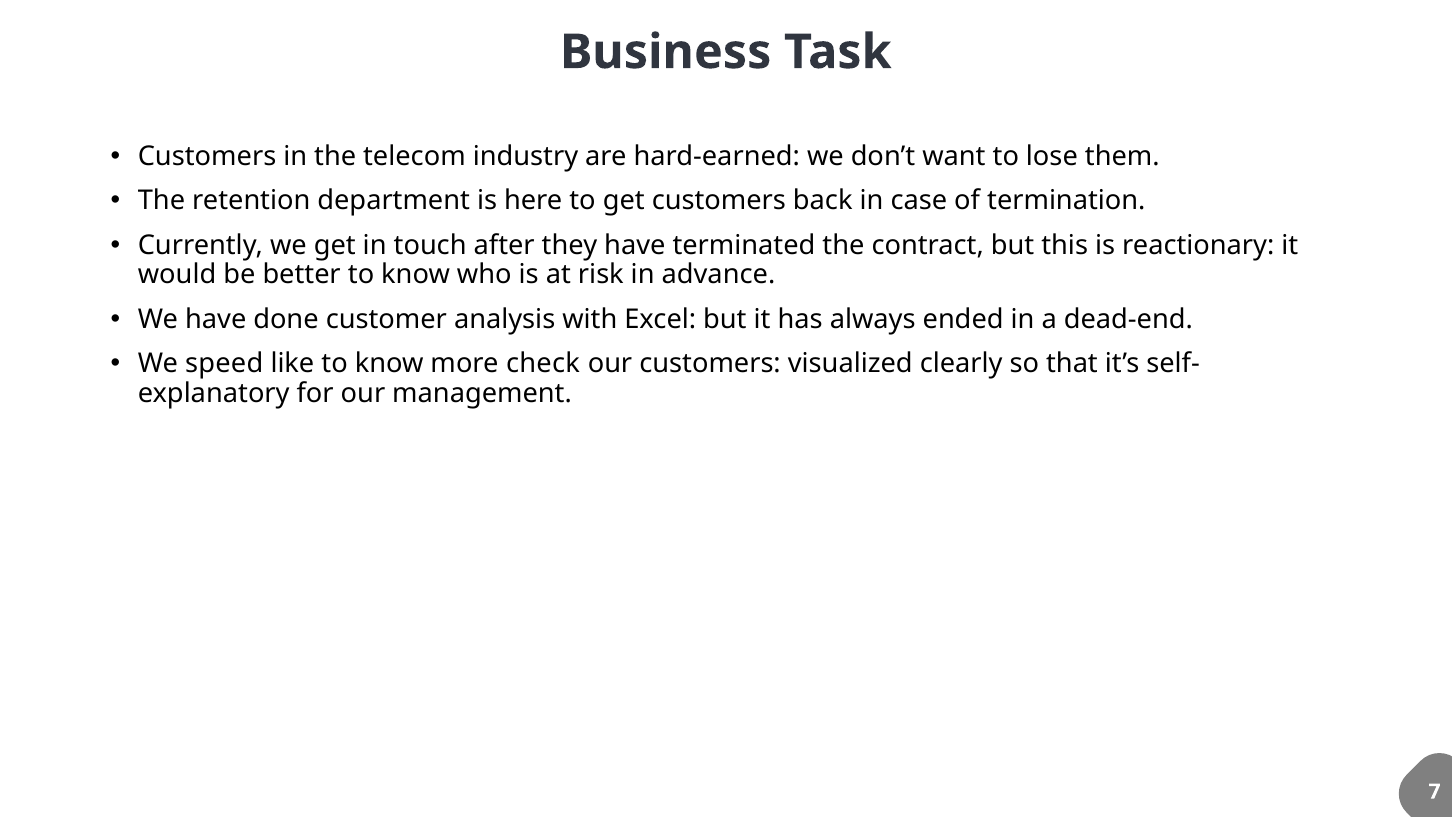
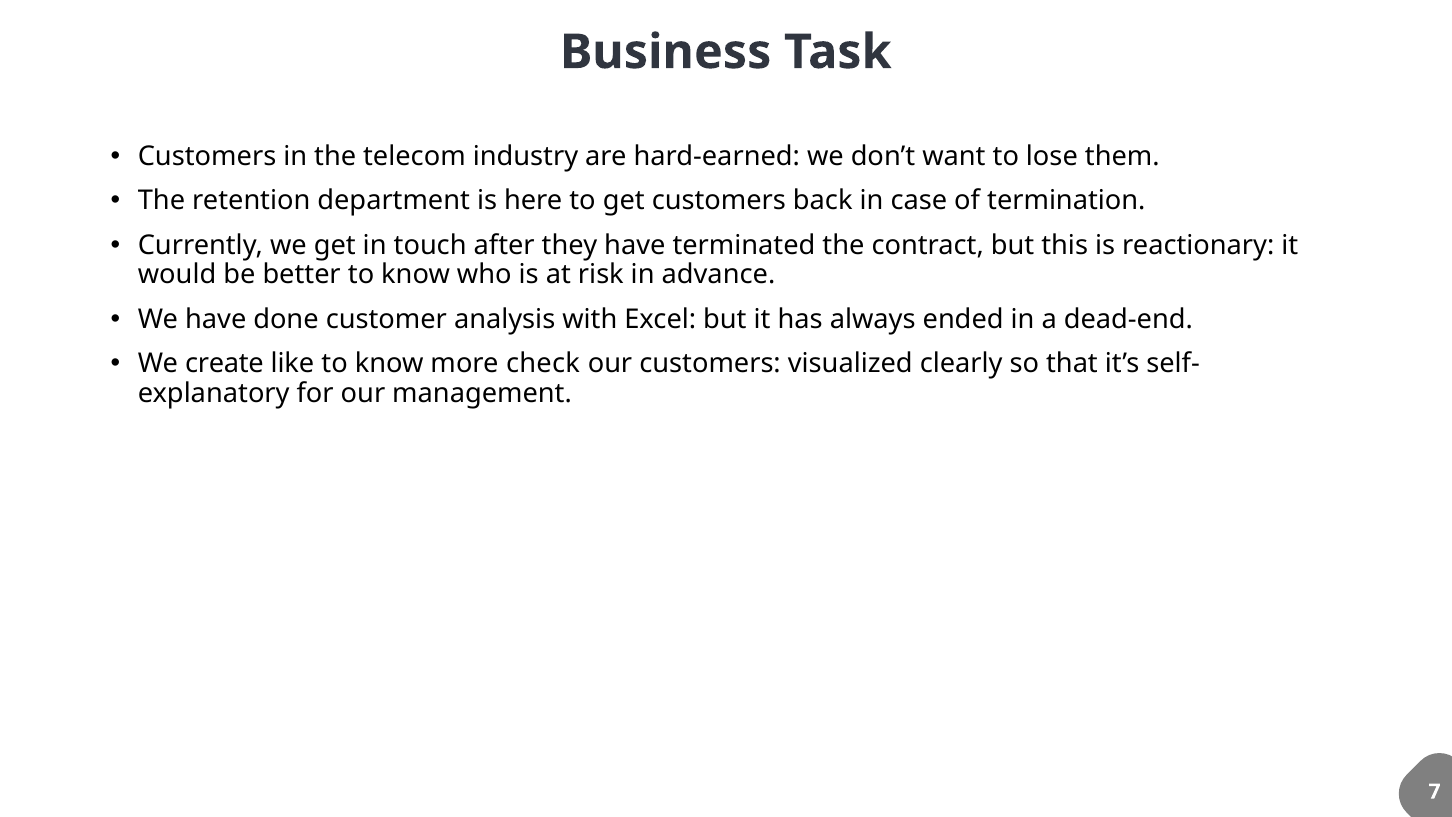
speed: speed -> create
